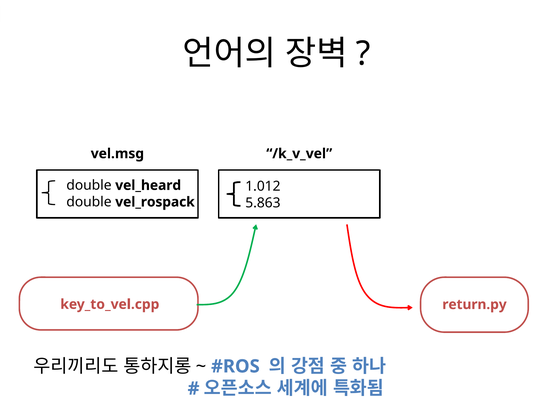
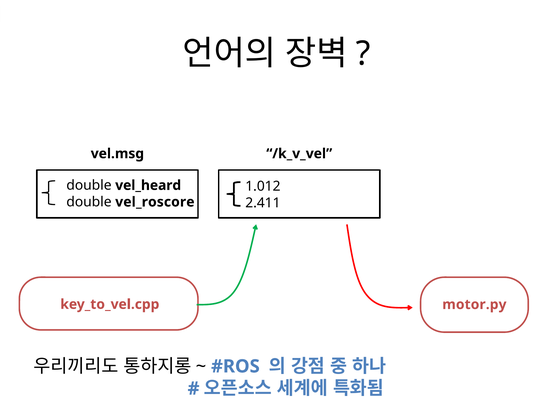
vel_rospack: vel_rospack -> vel_roscore
5.863: 5.863 -> 2.411
return.py: return.py -> motor.py
